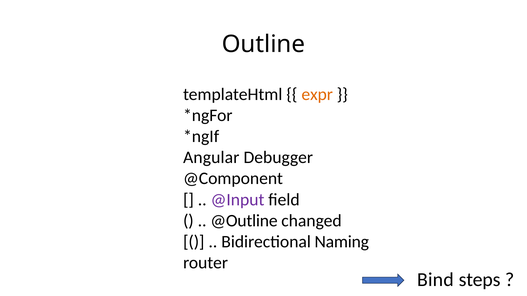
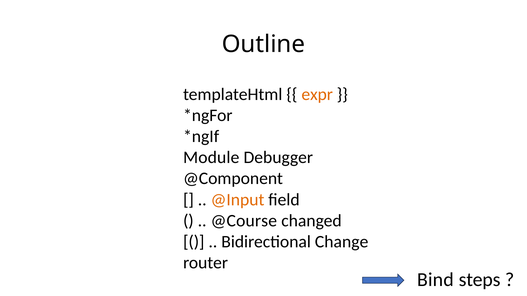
Angular: Angular -> Module
@Input colour: purple -> orange
@Outline: @Outline -> @Course
Naming: Naming -> Change
